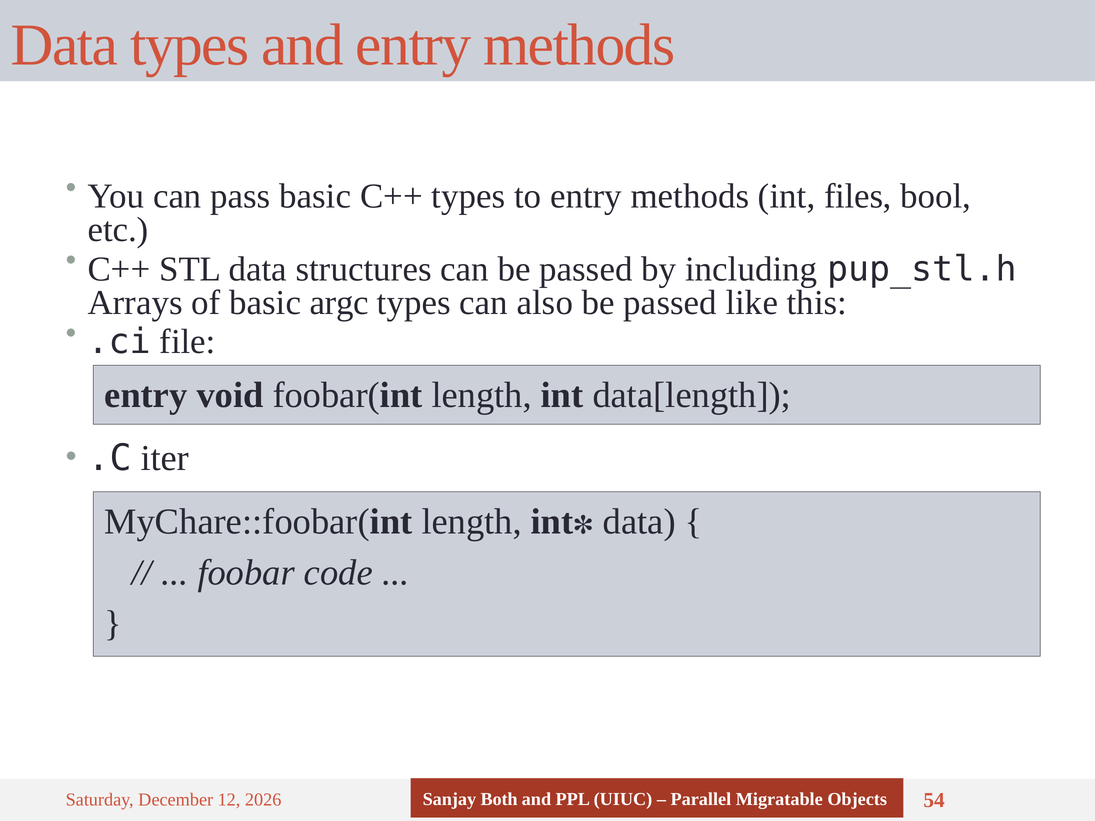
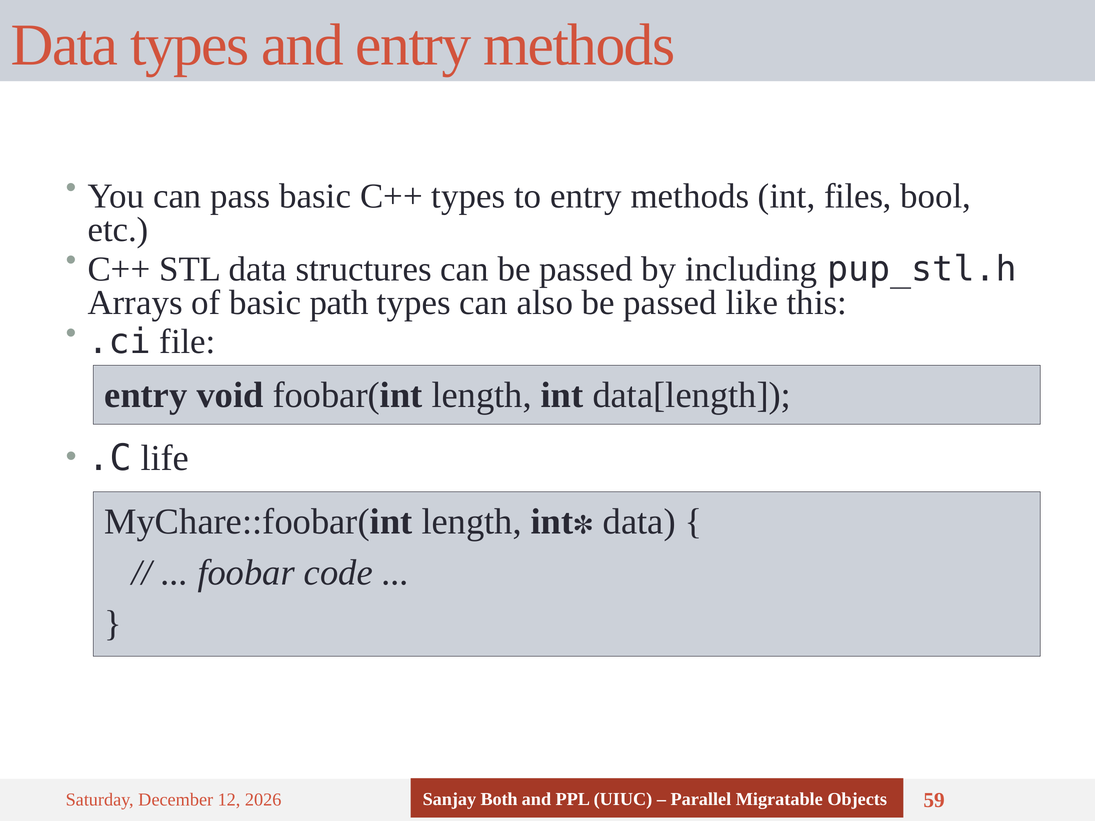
argc: argc -> path
iter: iter -> life
54: 54 -> 59
